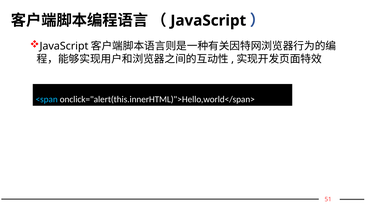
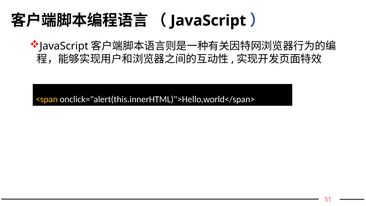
<span colour: light blue -> yellow
